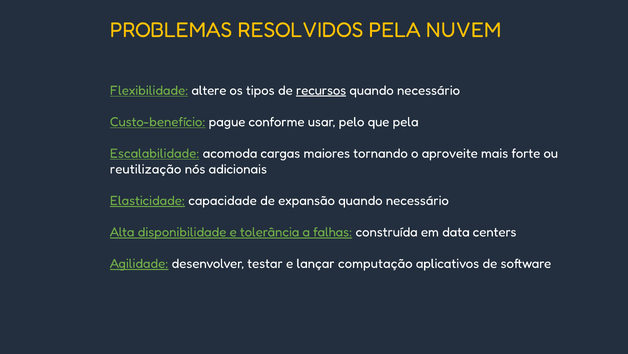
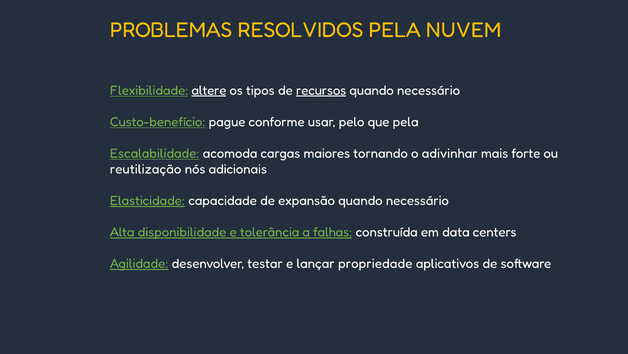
altere underline: none -> present
aproveite: aproveite -> adivinhar
computação: computação -> propriedade
